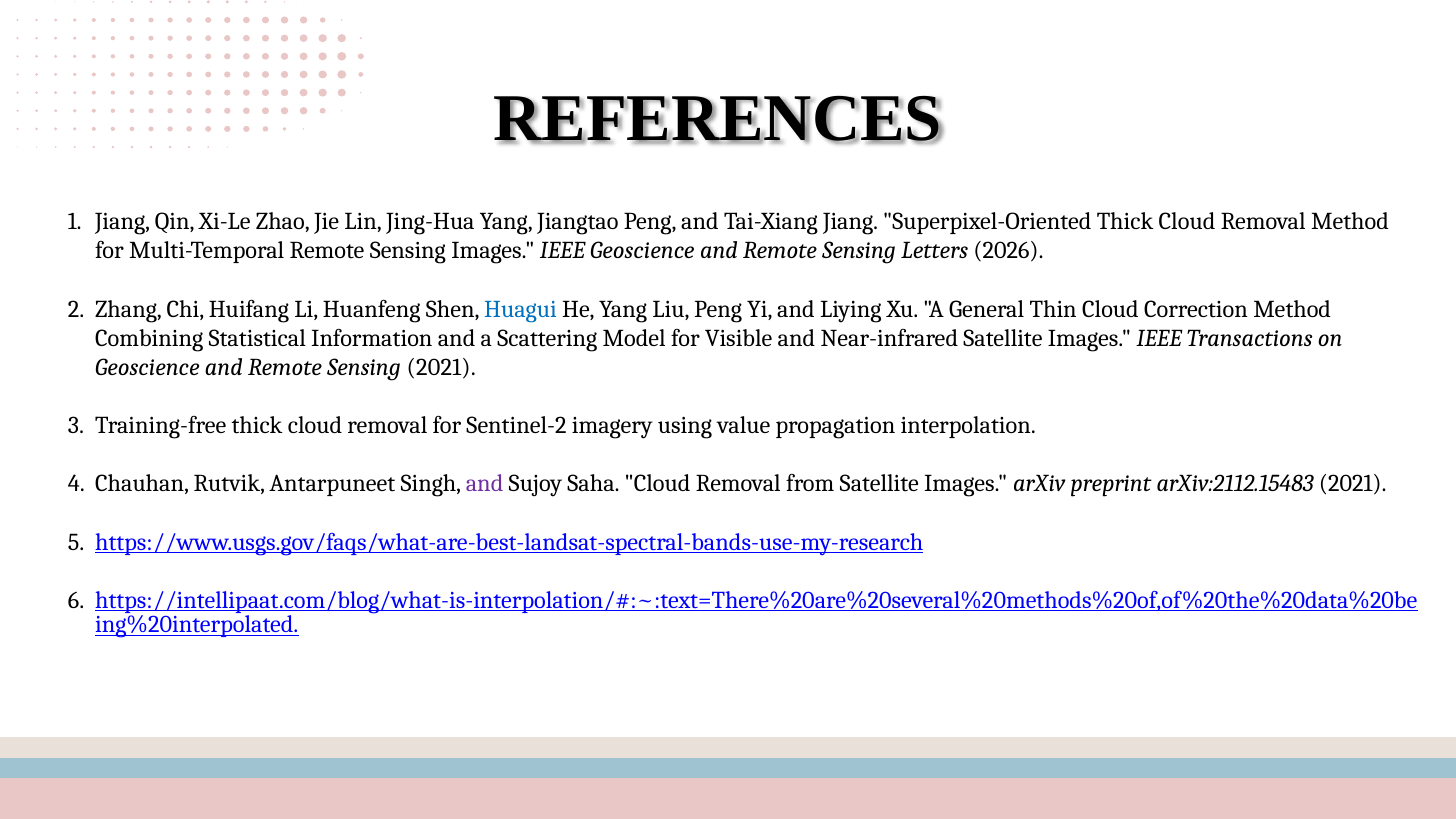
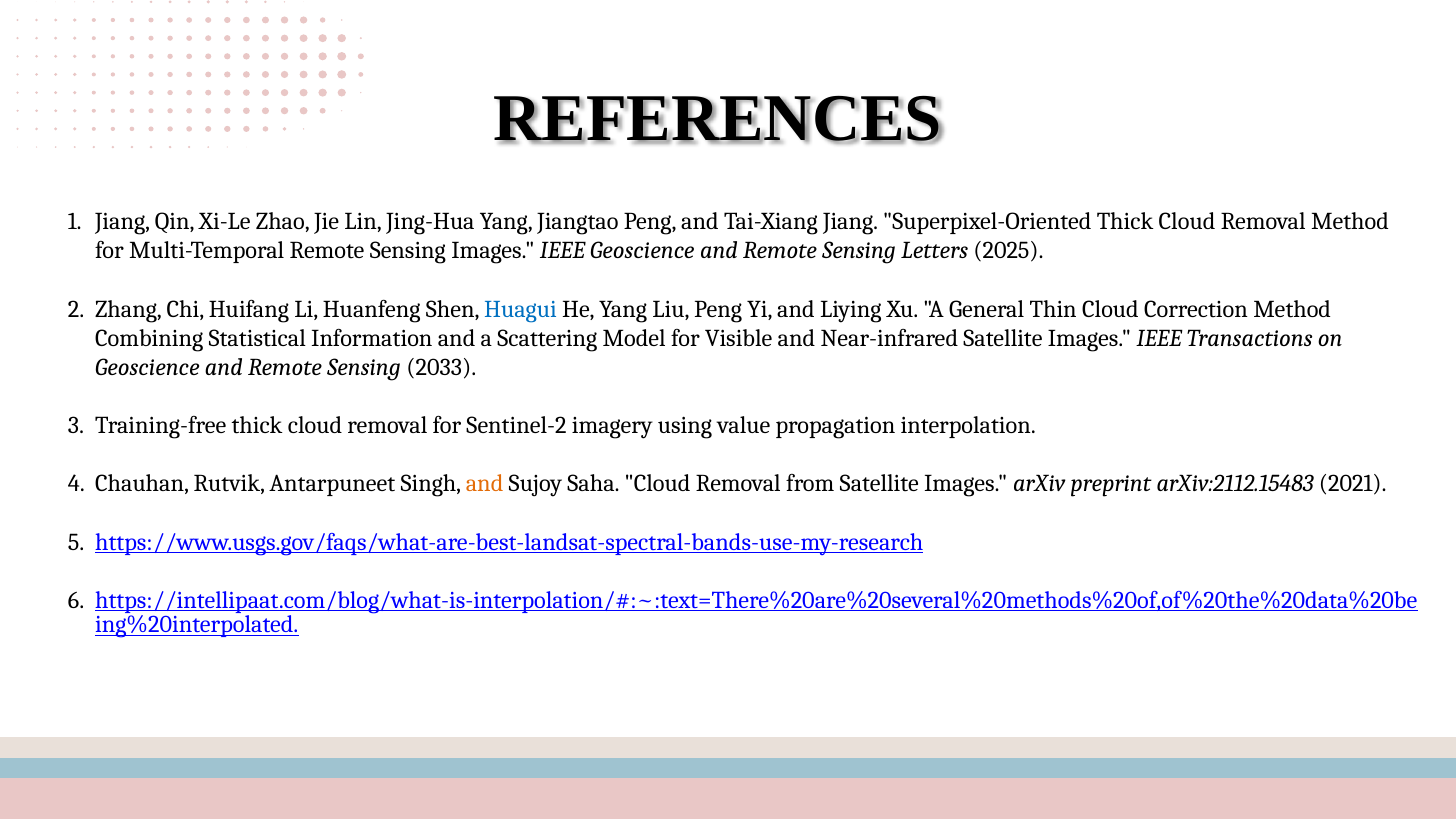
2026: 2026 -> 2025
Sensing 2021: 2021 -> 2033
and at (485, 484) colour: purple -> orange
